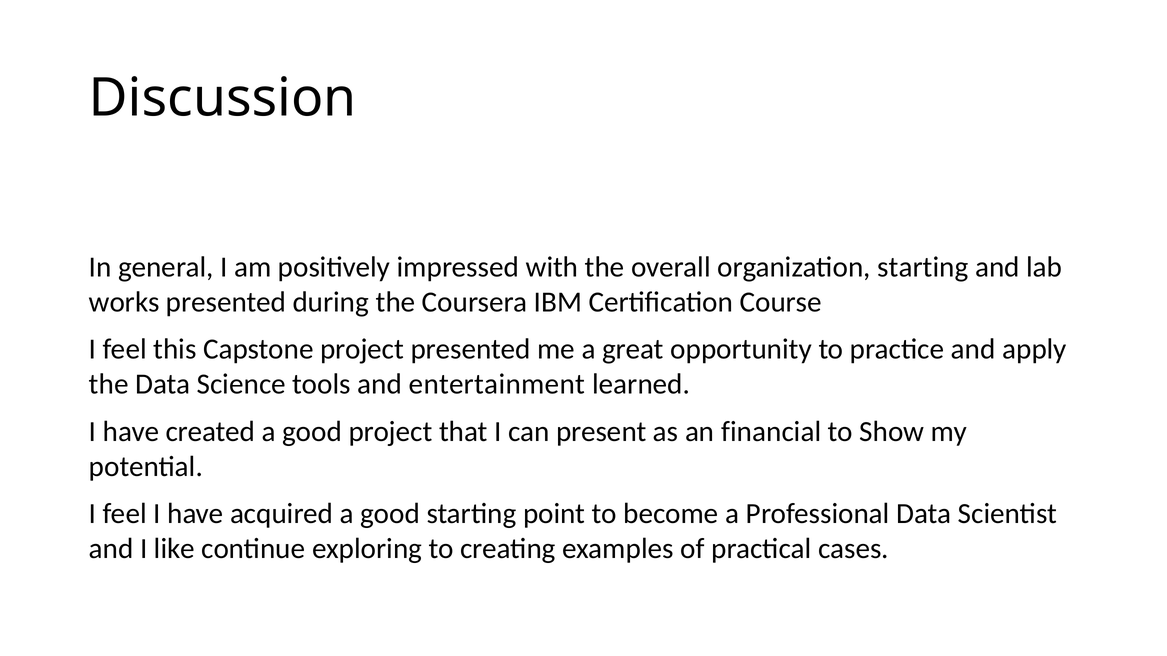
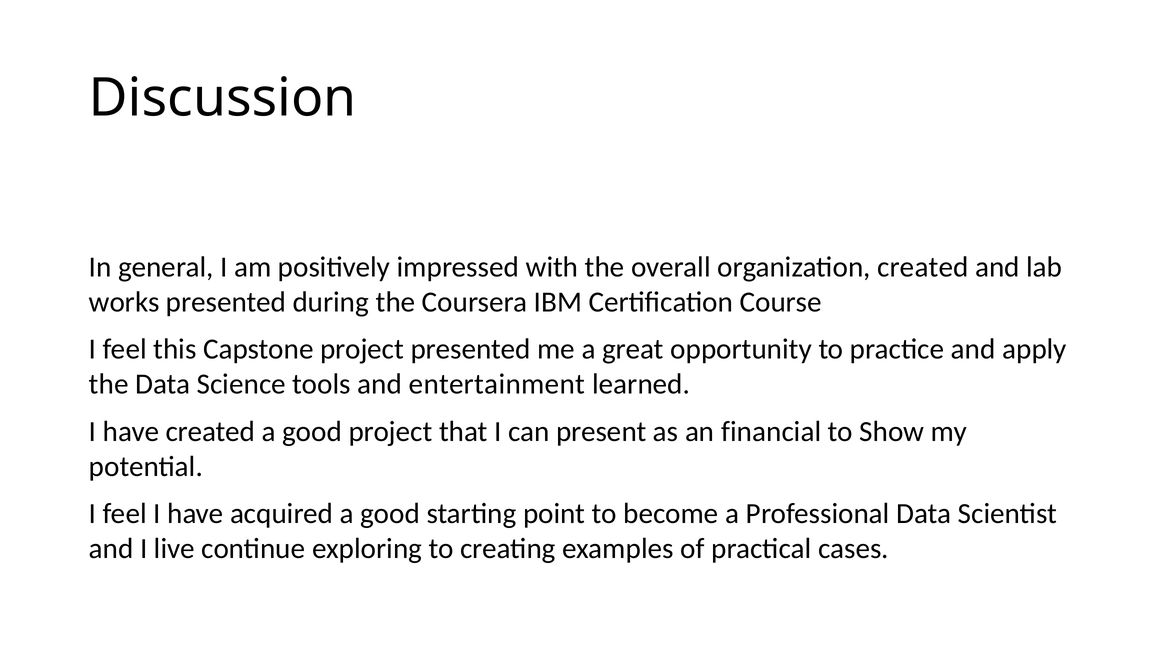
organization starting: starting -> created
like: like -> live
